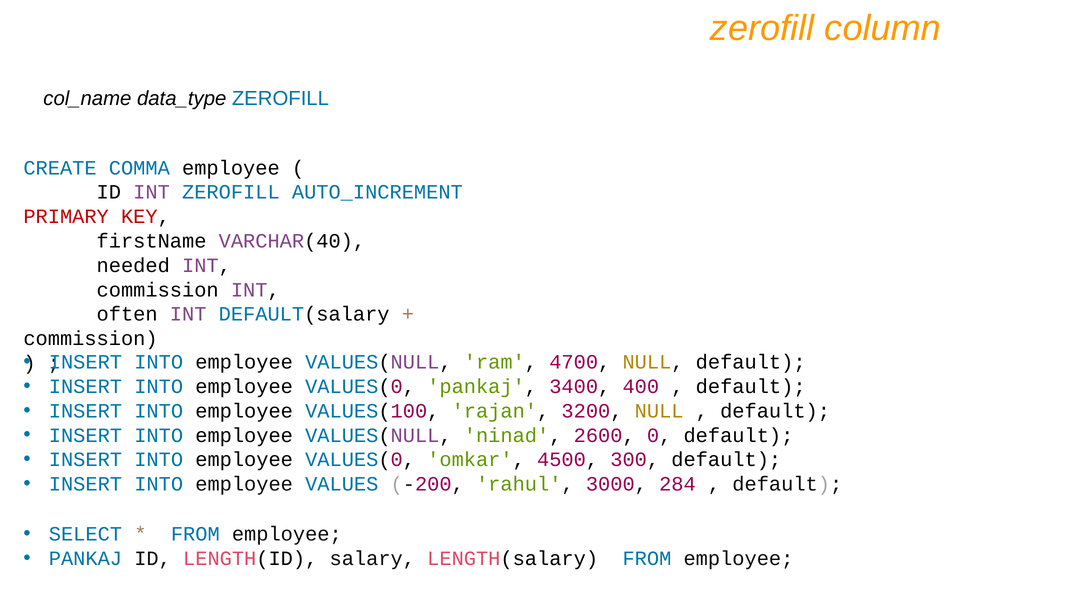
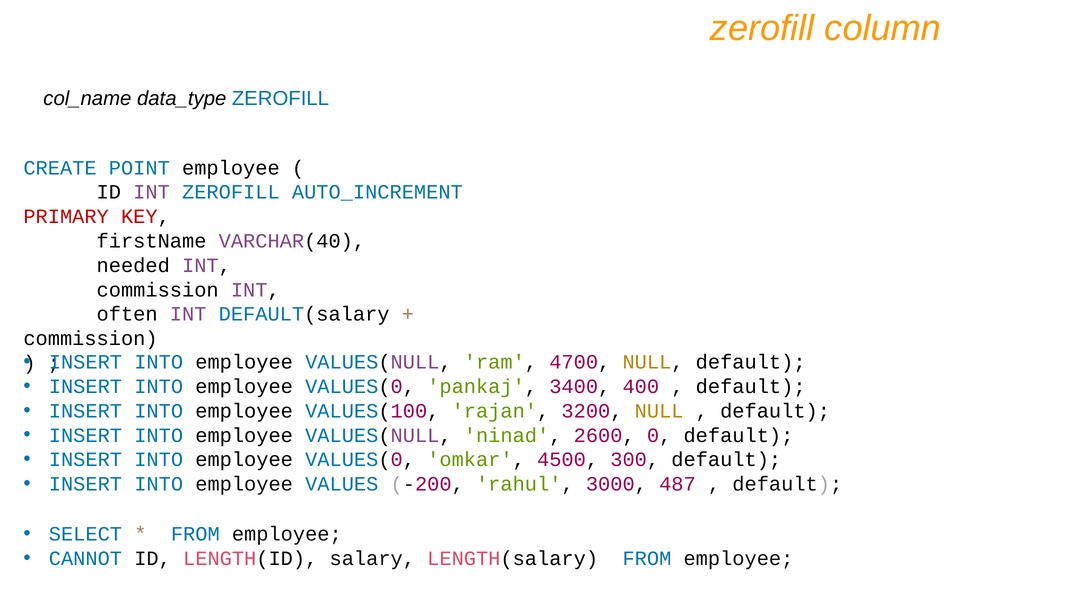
COMMA: COMMA -> POINT
284: 284 -> 487
PANKAJ at (85, 559): PANKAJ -> CANNOT
